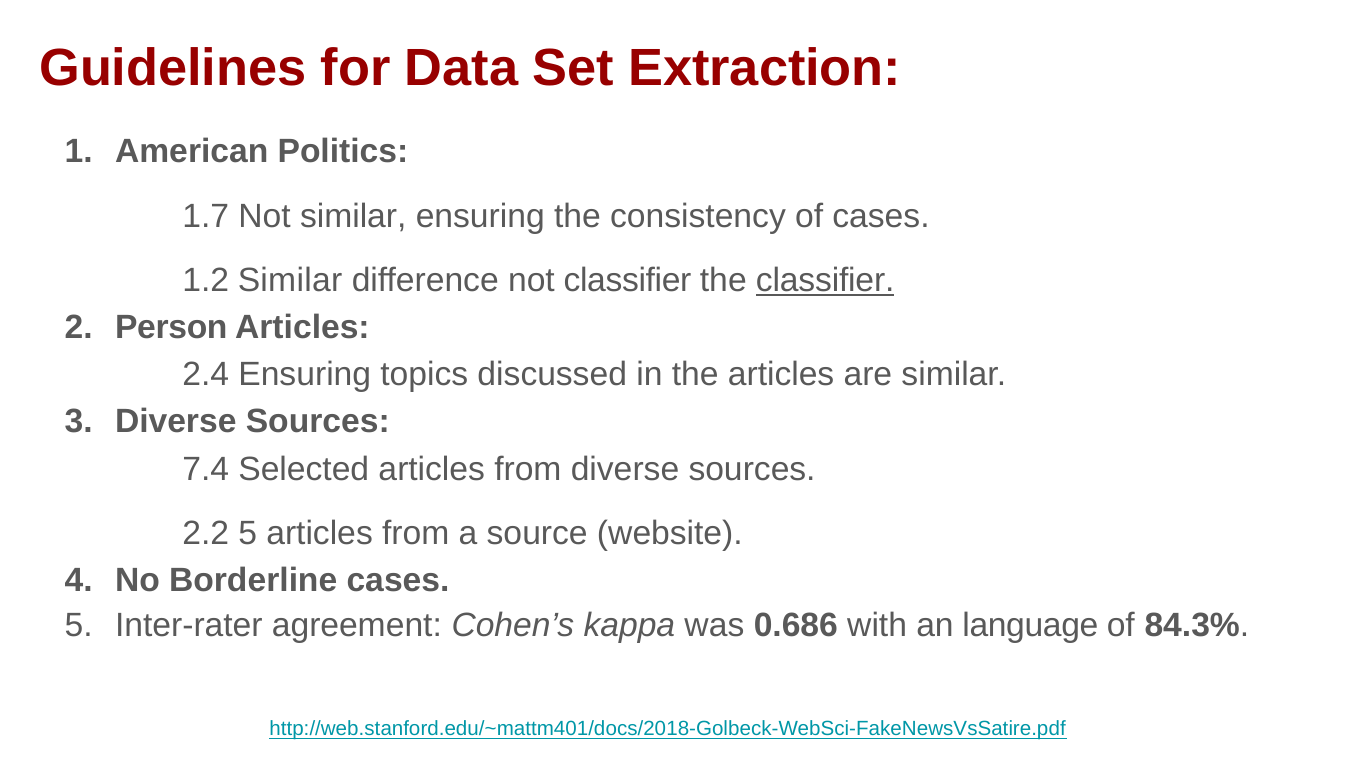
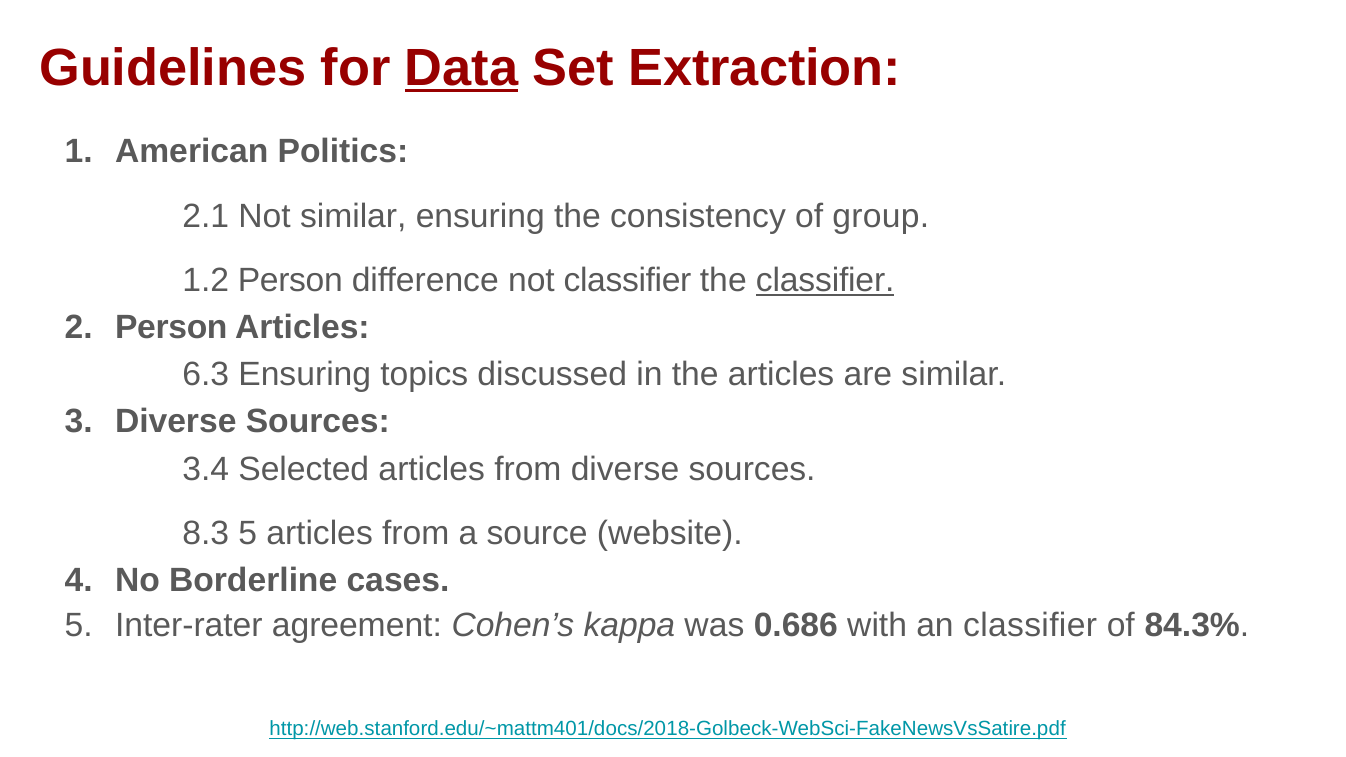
Data underline: none -> present
1.7: 1.7 -> 2.1
of cases: cases -> group
1.2 Similar: Similar -> Person
2.4: 2.4 -> 6.3
7.4: 7.4 -> 3.4
2.2: 2.2 -> 8.3
an language: language -> classifier
